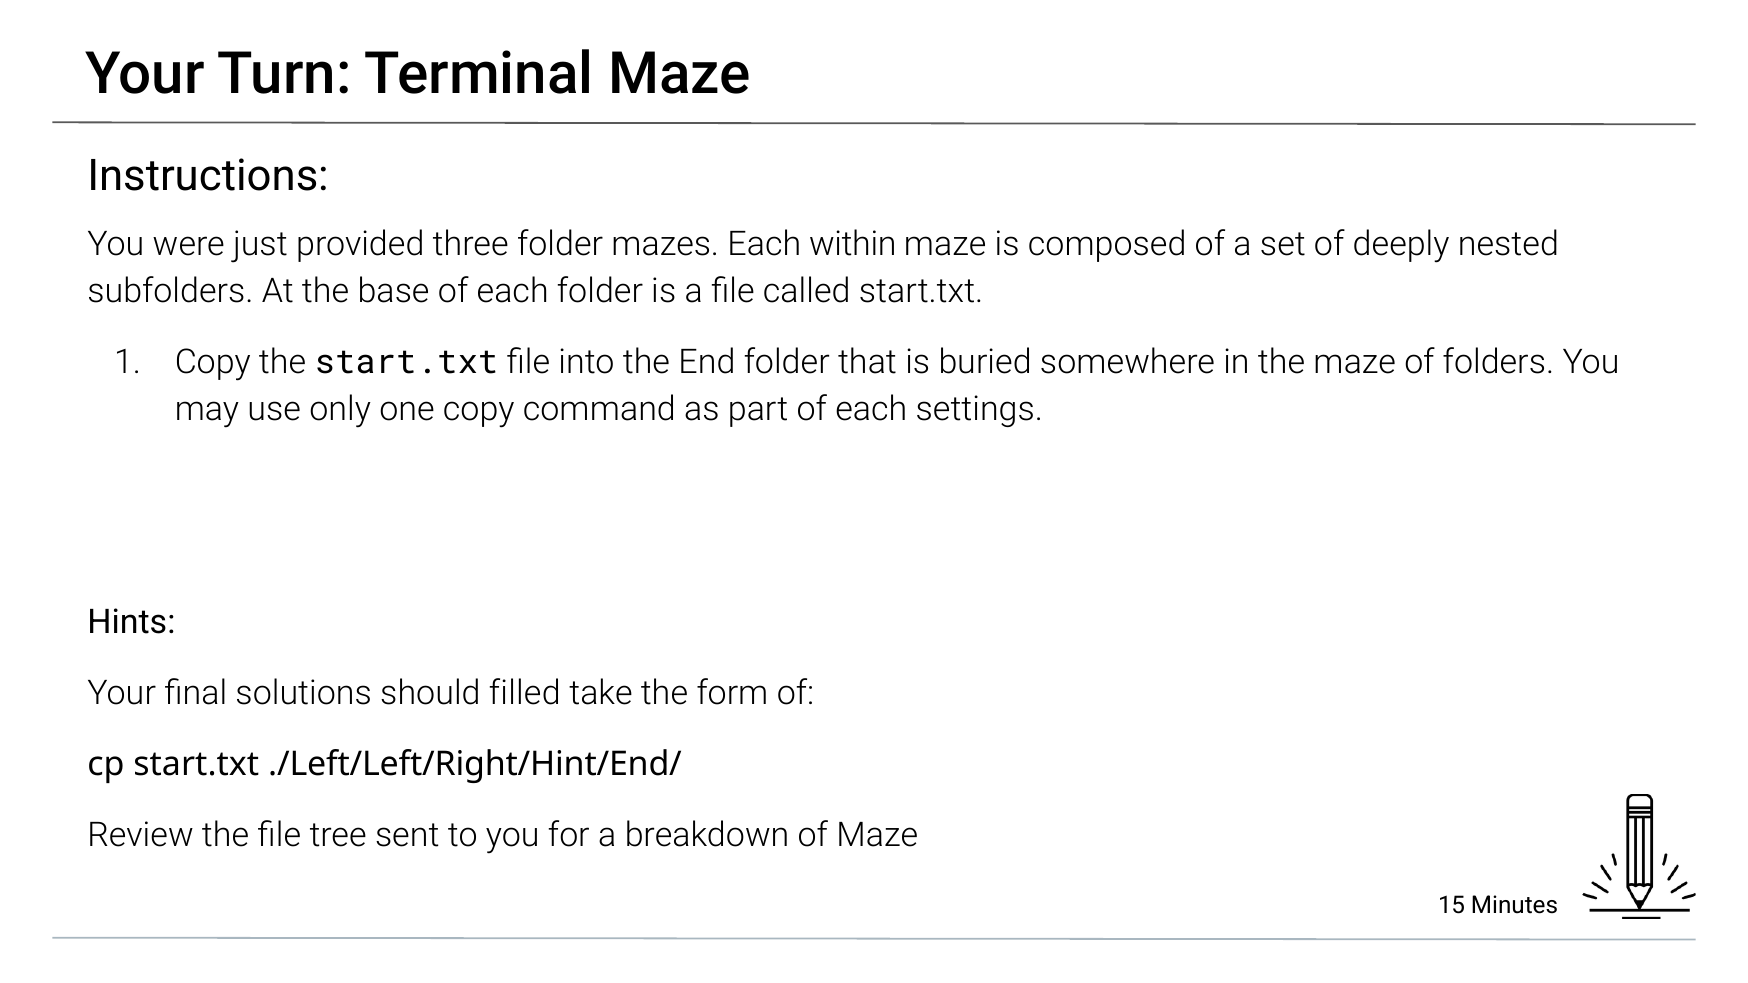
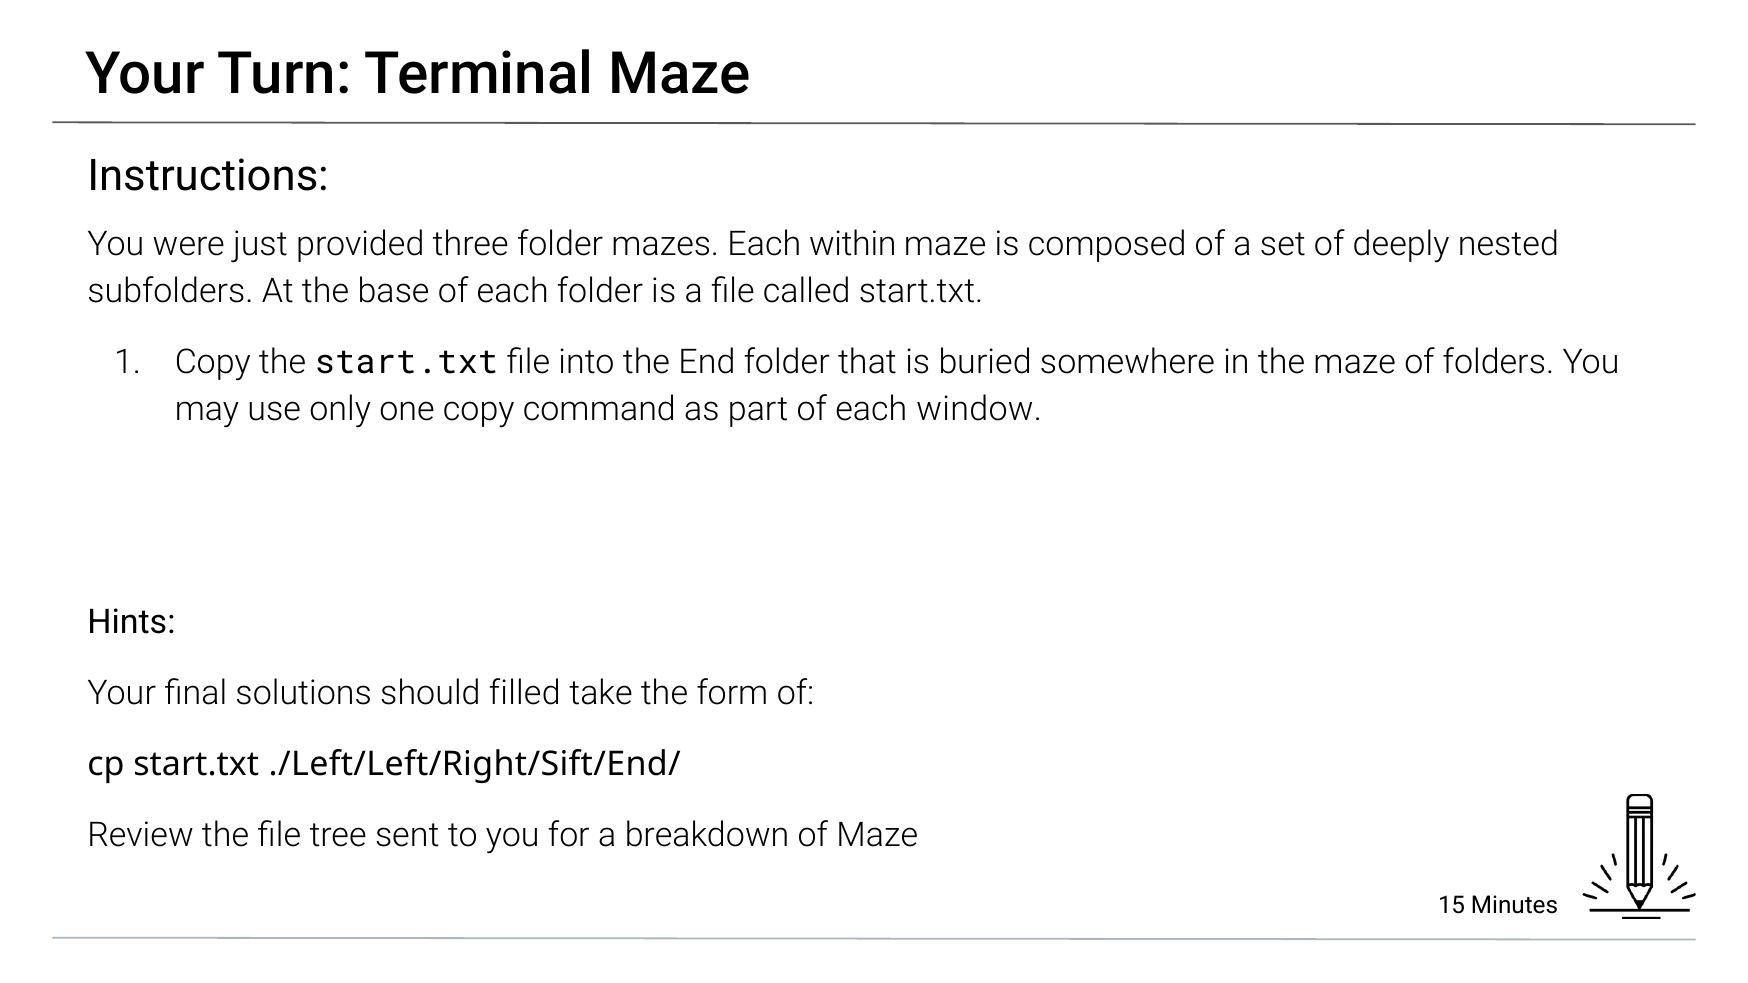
settings: settings -> window
./Left/Left/Right/Hint/End/: ./Left/Left/Right/Hint/End/ -> ./Left/Left/Right/Sift/End/
